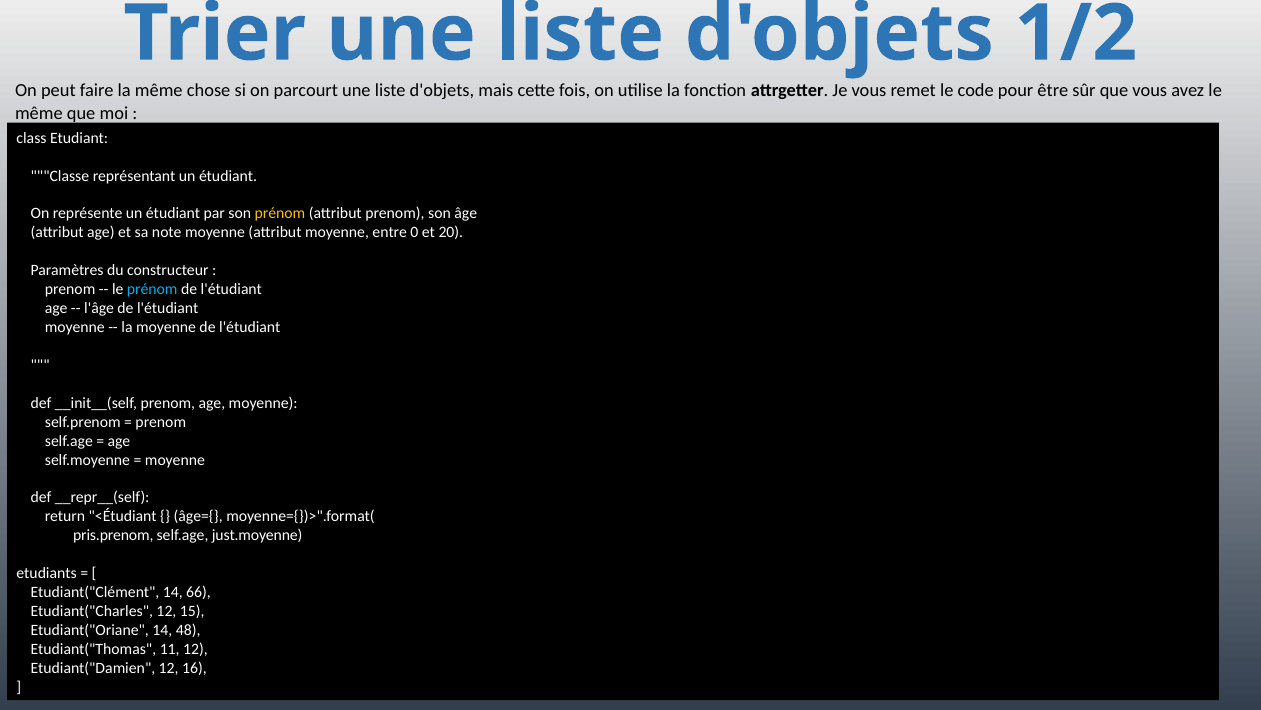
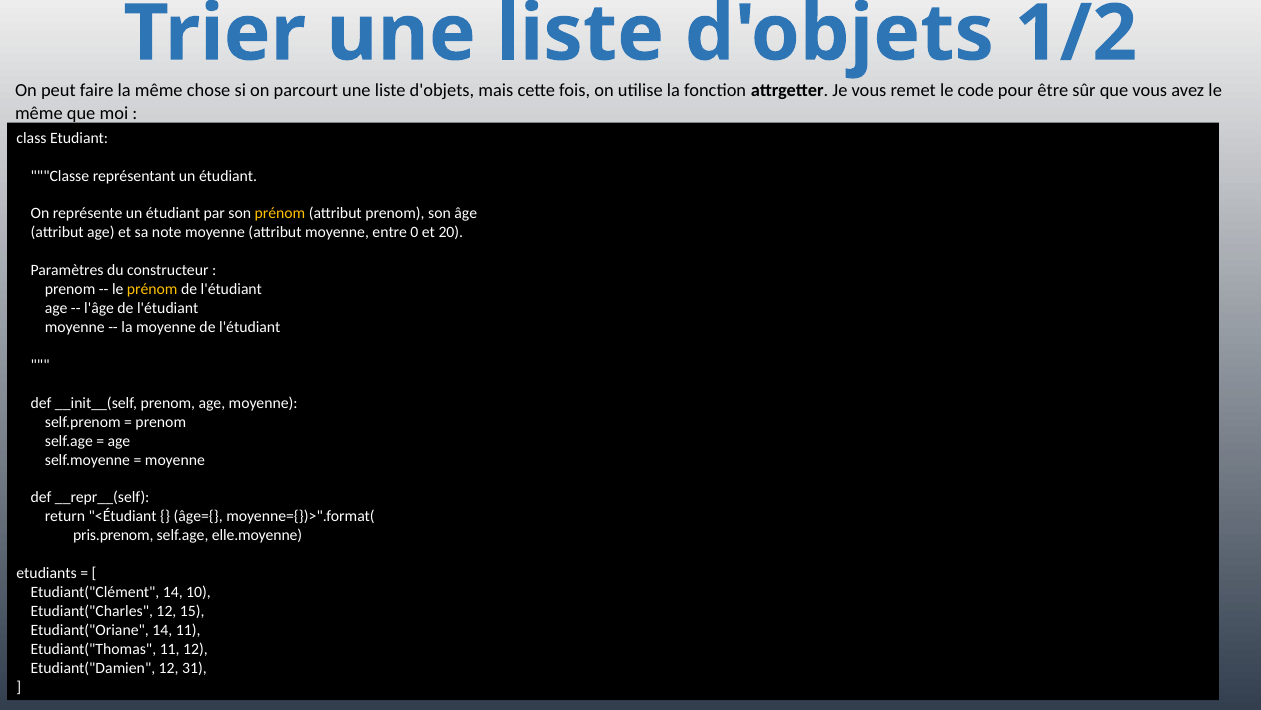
prénom at (152, 289) colour: light blue -> yellow
just.moyenne: just.moyenne -> elle.moyenne
66: 66 -> 10
14 48: 48 -> 11
16: 16 -> 31
